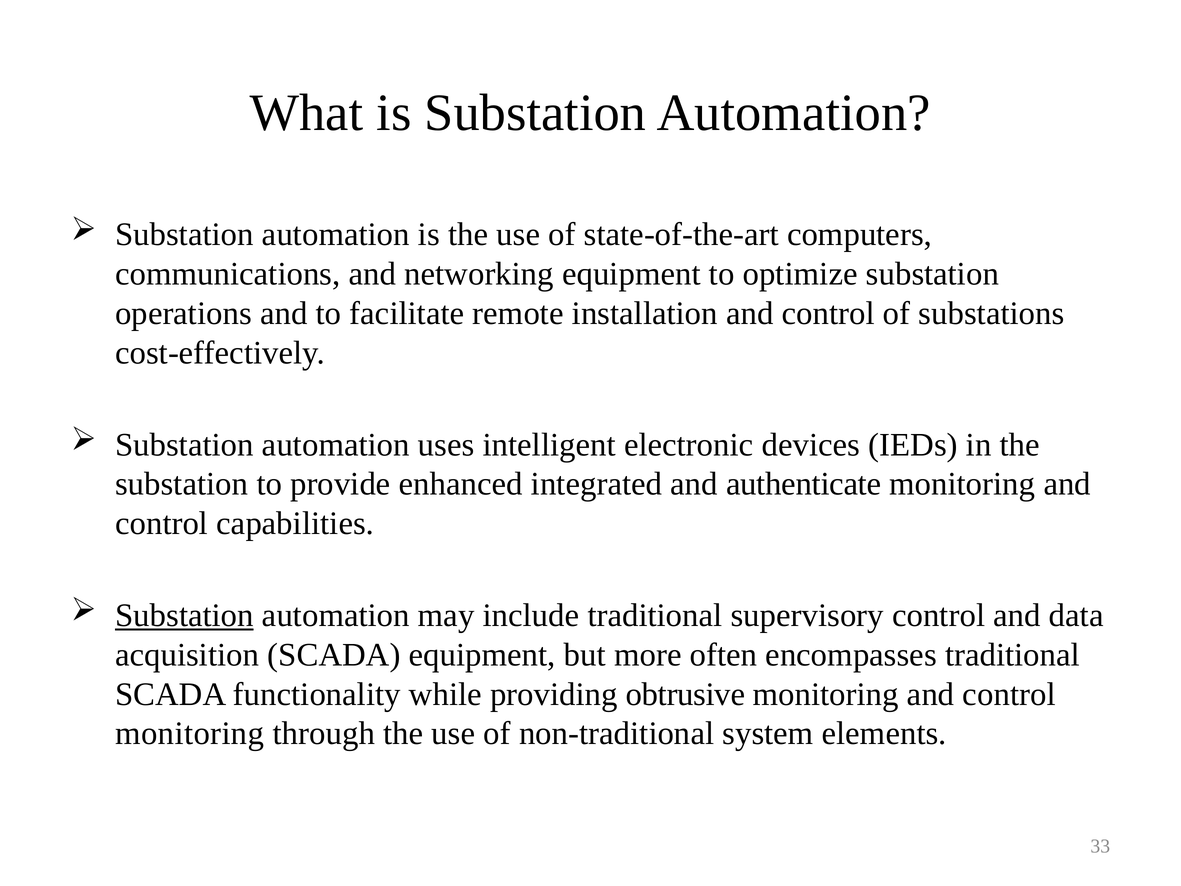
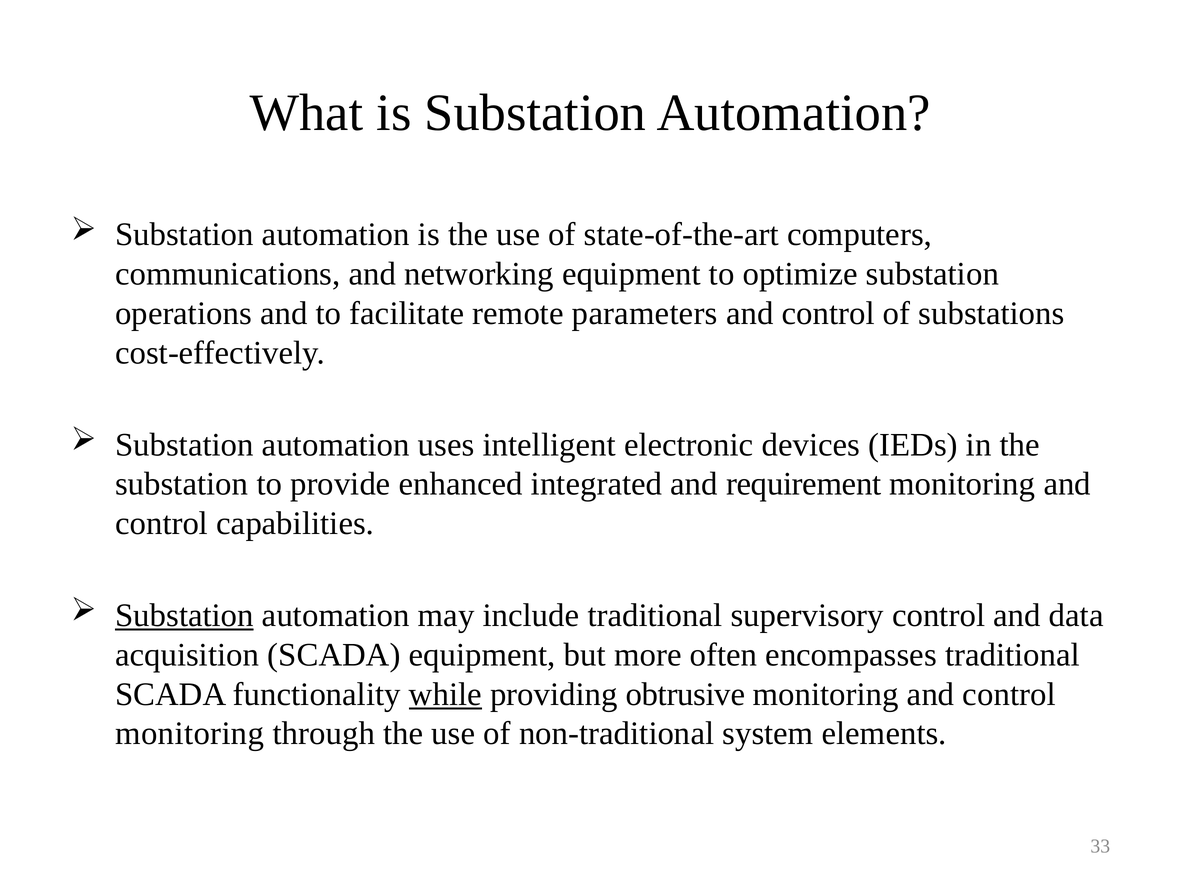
installation: installation -> parameters
authenticate: authenticate -> requirement
while underline: none -> present
